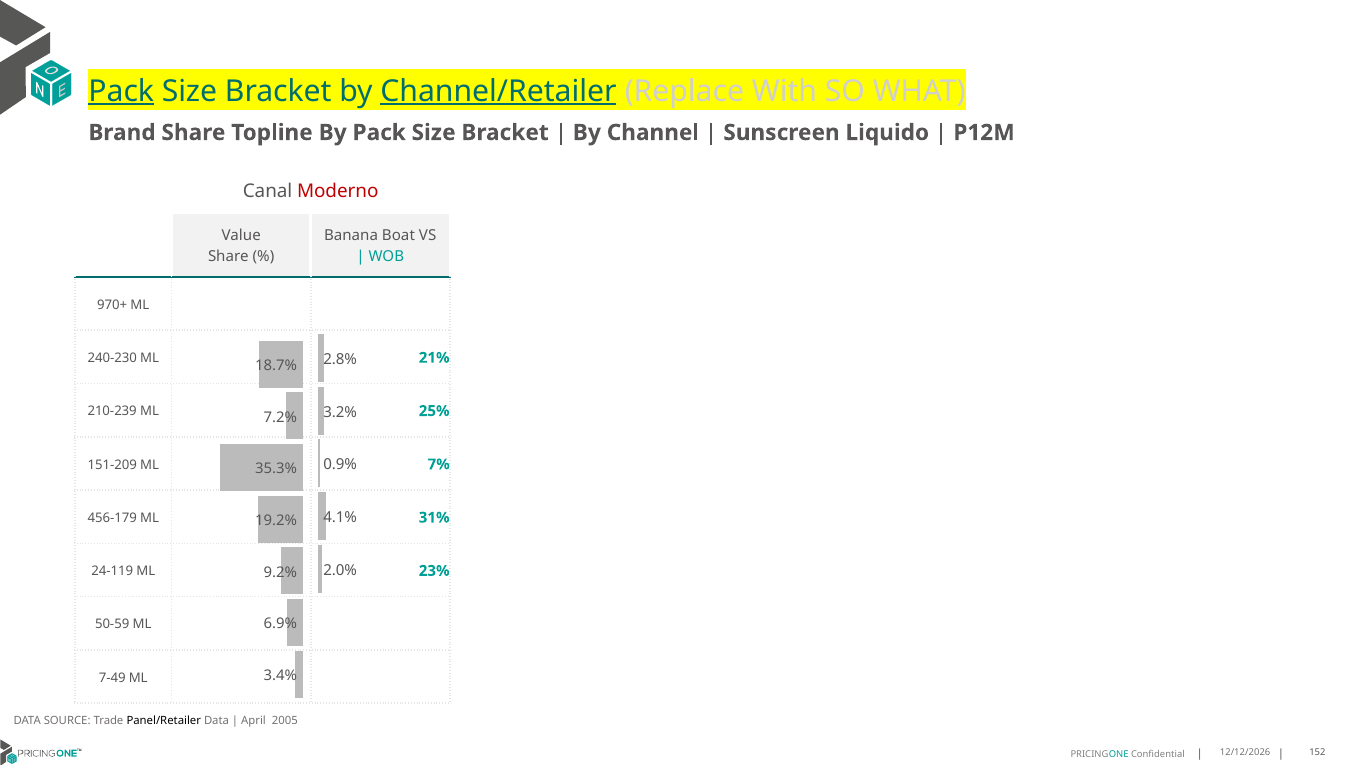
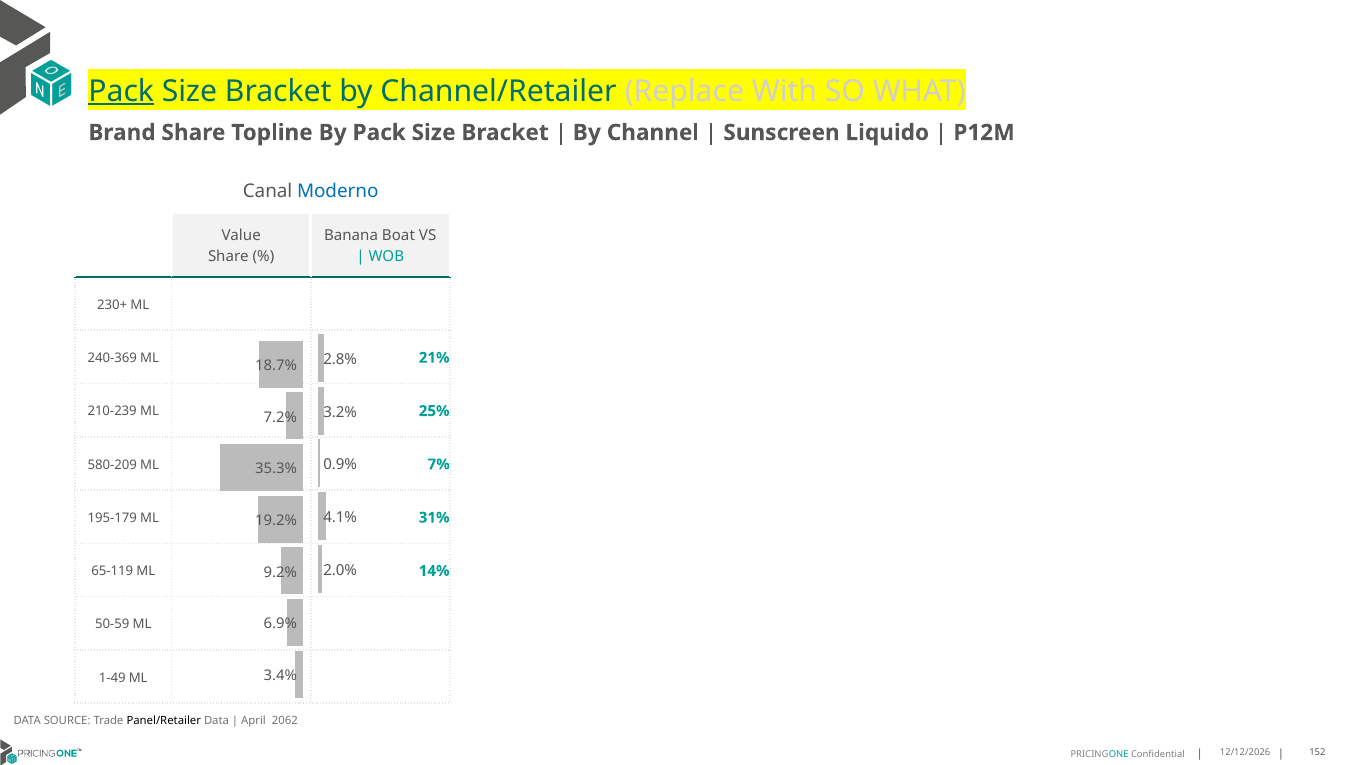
Channel/Retailer underline: present -> none
Moderno colour: red -> blue
970+: 970+ -> 230+
240-230: 240-230 -> 240-369
151-209: 151-209 -> 580-209
456-179: 456-179 -> 195-179
24-119: 24-119 -> 65-119
23%: 23% -> 14%
7-49: 7-49 -> 1-49
2005: 2005 -> 2062
